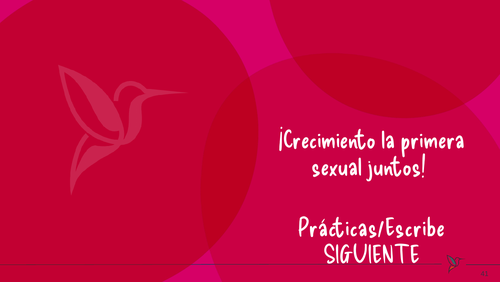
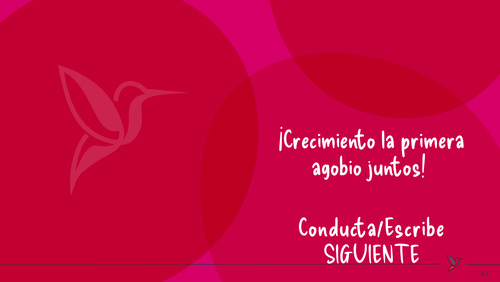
sexual: sexual -> agobio
Prácticas/Escribe: Prácticas/Escribe -> Conducta/Escribe
